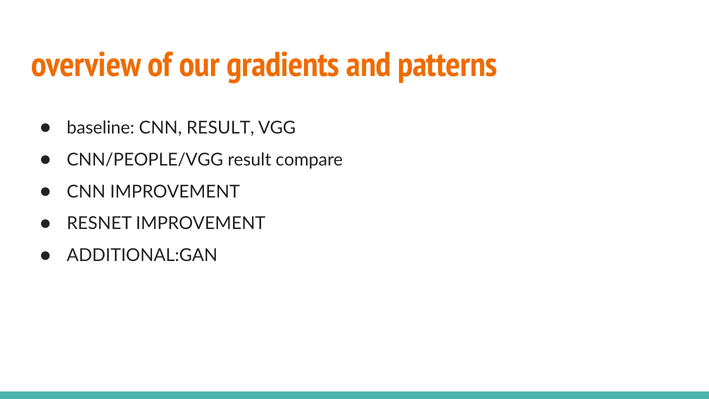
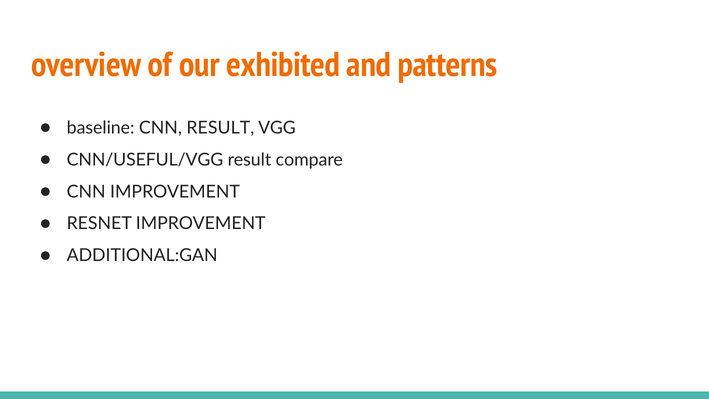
gradients: gradients -> exhibited
CNN/PEOPLE/VGG: CNN/PEOPLE/VGG -> CNN/USEFUL/VGG
